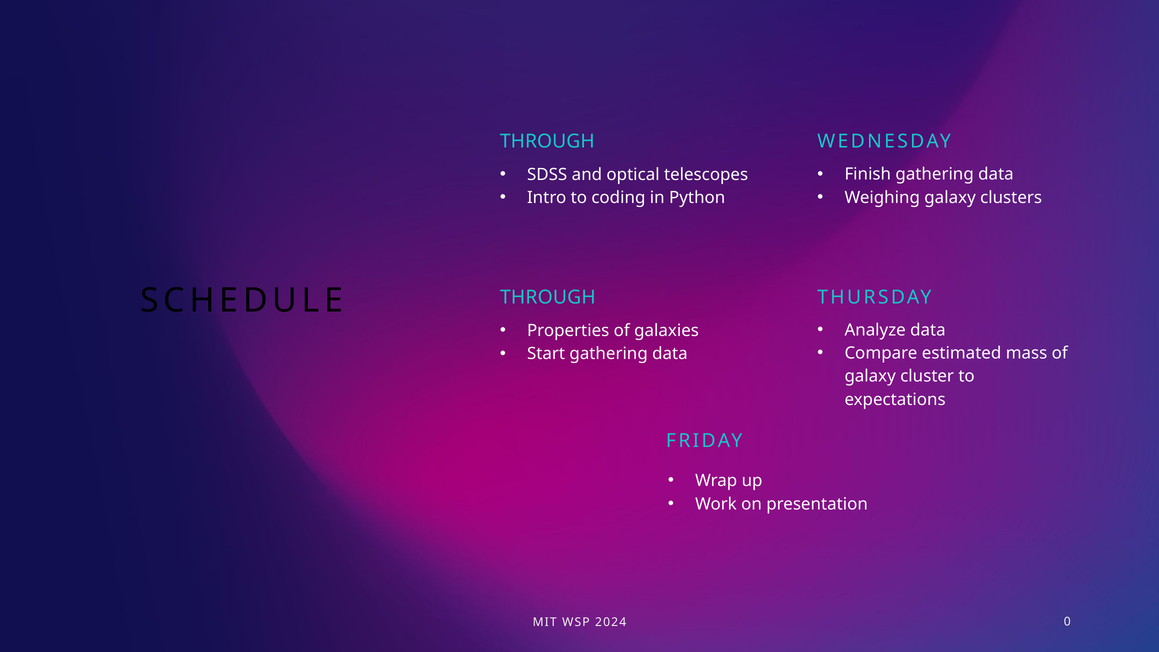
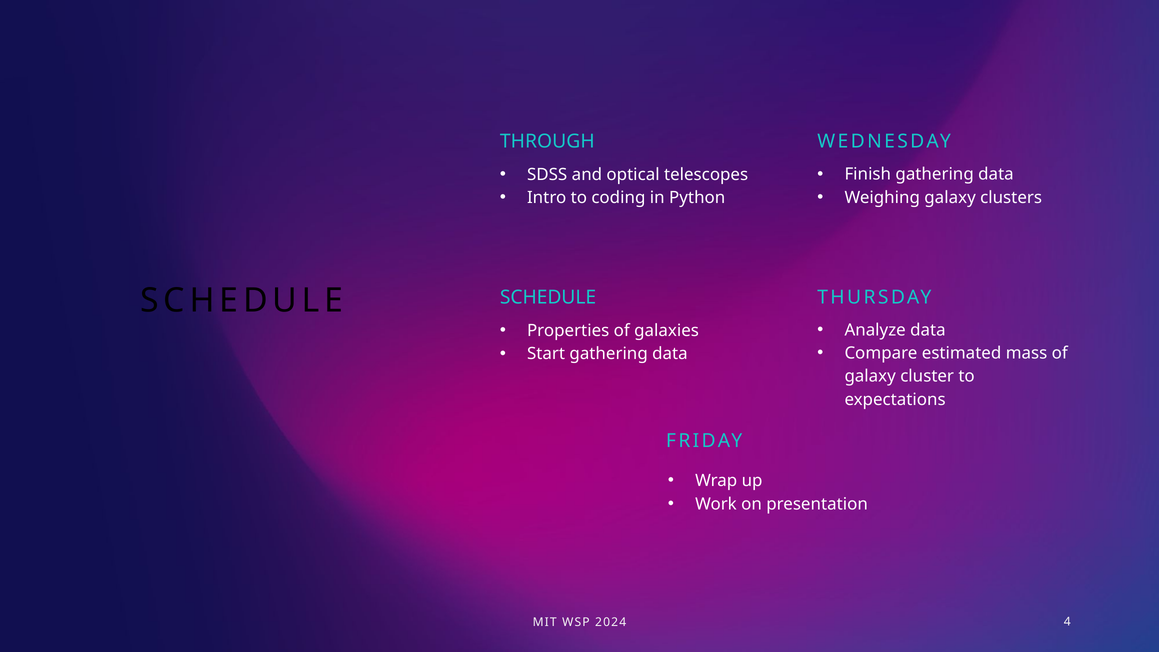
THROUGH at (548, 297): THROUGH -> SCHEDULE
0: 0 -> 4
